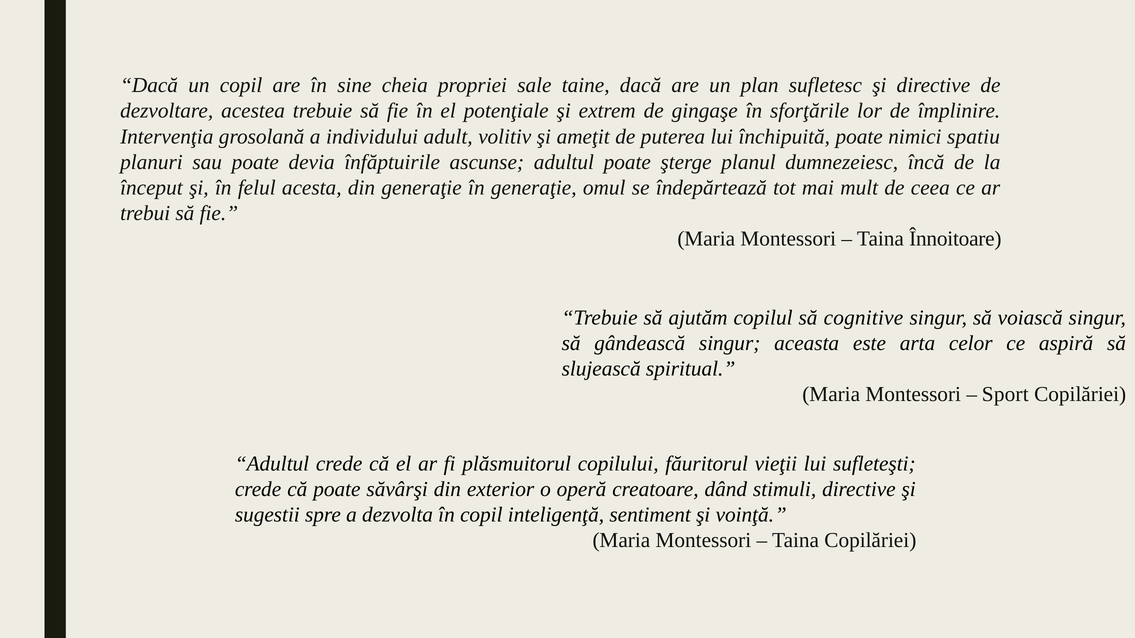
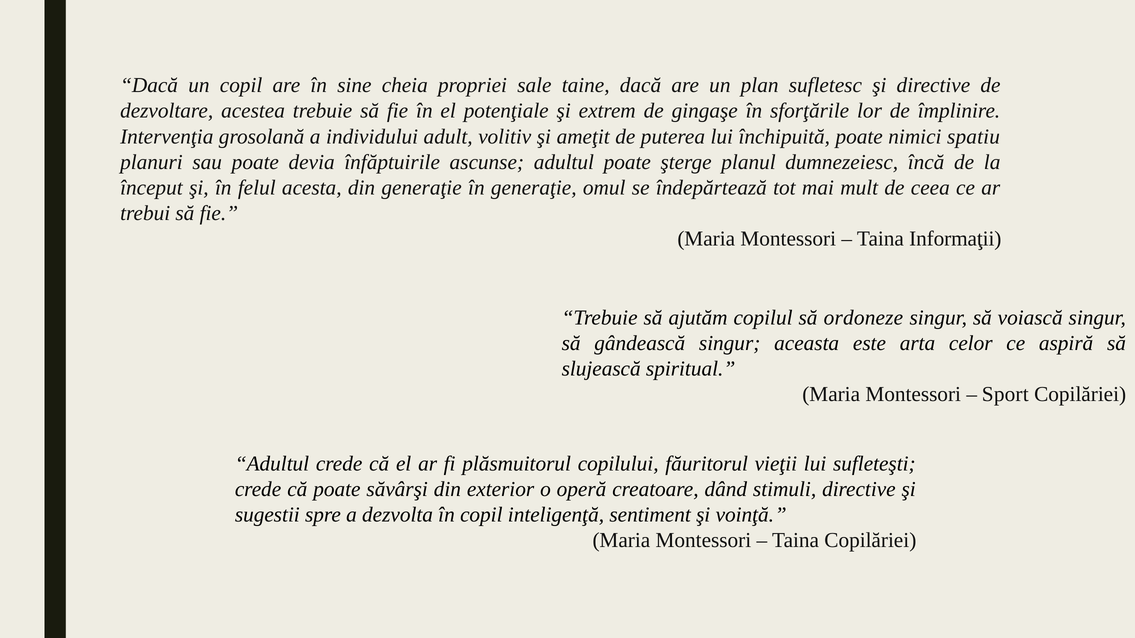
Înnoitoare: Înnoitoare -> Informaţii
cognitive: cognitive -> ordoneze
